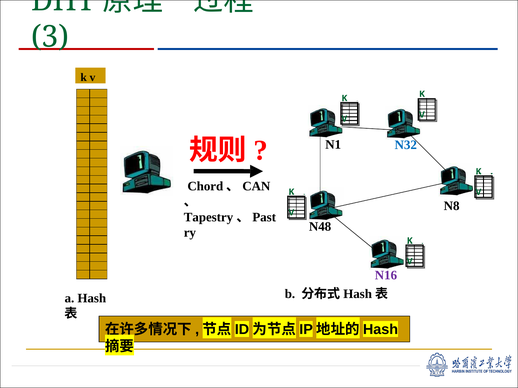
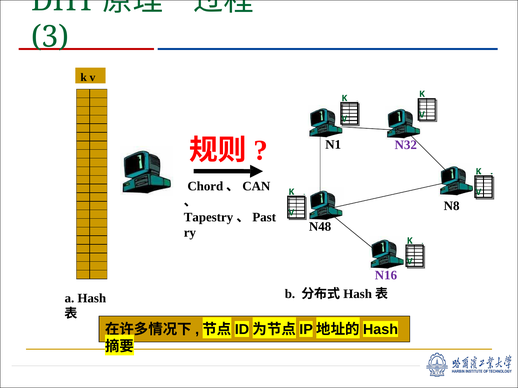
N32 colour: blue -> purple
